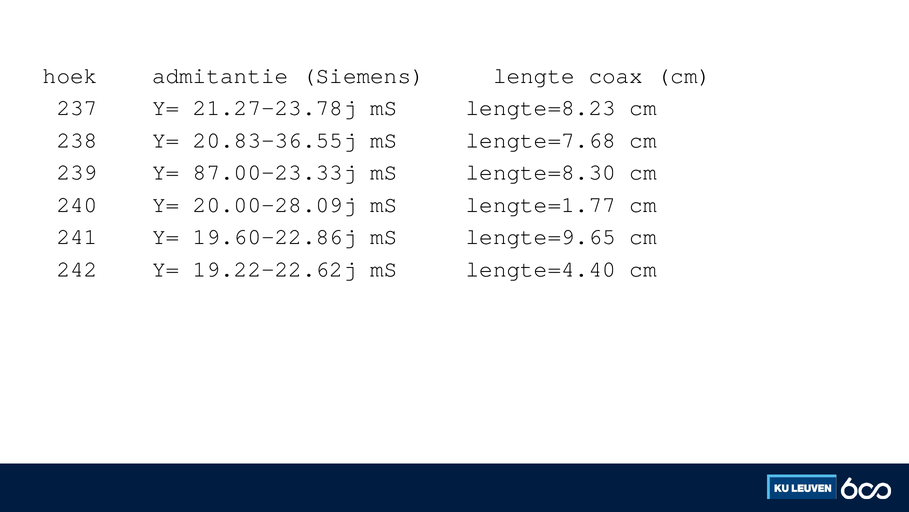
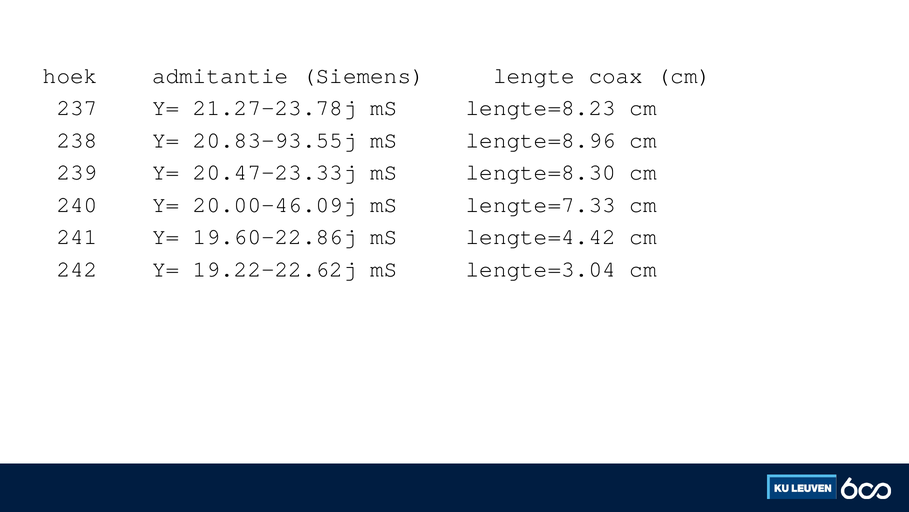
20.83-36.55j: 20.83-36.55j -> 20.83-93.55j
lengte=7.68: lengte=7.68 -> lengte=8.96
87.00-23.33j: 87.00-23.33j -> 20.47-23.33j
20.00-28.09j: 20.00-28.09j -> 20.00-46.09j
lengte=1.77: lengte=1.77 -> lengte=7.33
lengte=9.65: lengte=9.65 -> lengte=4.42
lengte=4.40: lengte=4.40 -> lengte=3.04
